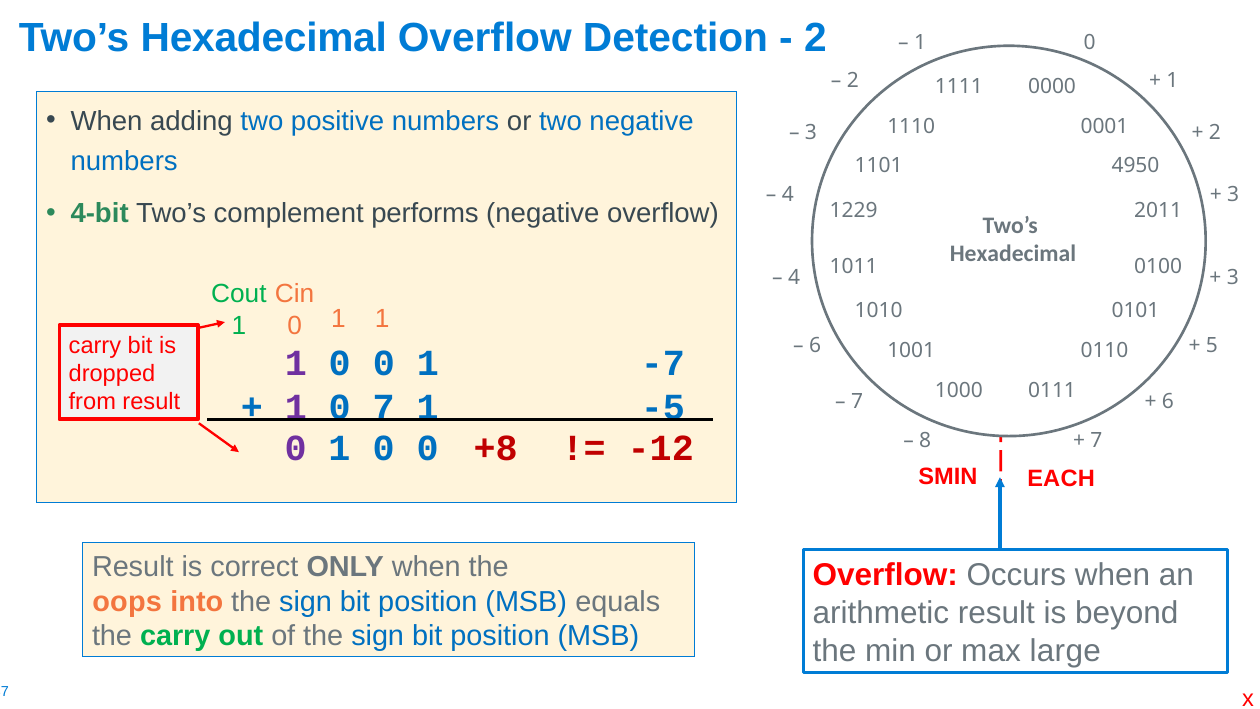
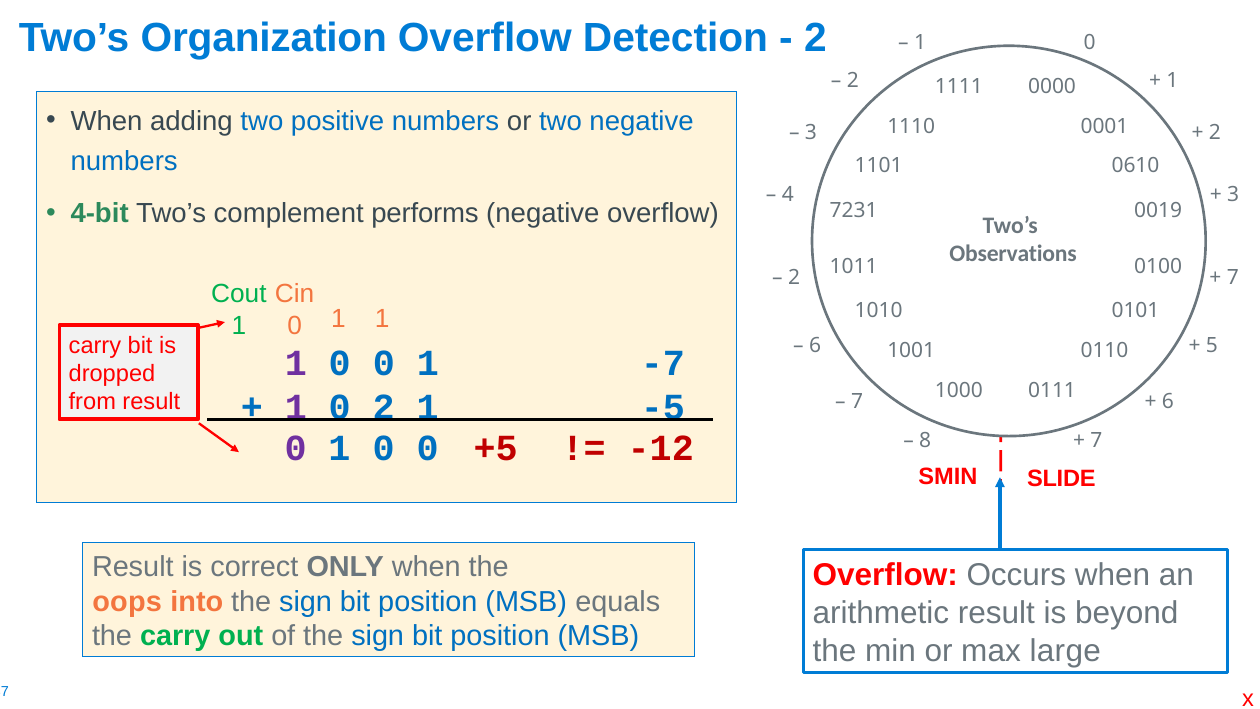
Hexadecimal at (264, 38): Hexadecimal -> Organization
4950: 4950 -> 0610
1229: 1229 -> 7231
2011: 2011 -> 0019
Hexadecimal at (1013, 253): Hexadecimal -> Observations
4 at (794, 278): 4 -> 2
3 at (1233, 278): 3 -> 7
0 7: 7 -> 2
+8: +8 -> +5
EACH: EACH -> SLIDE
